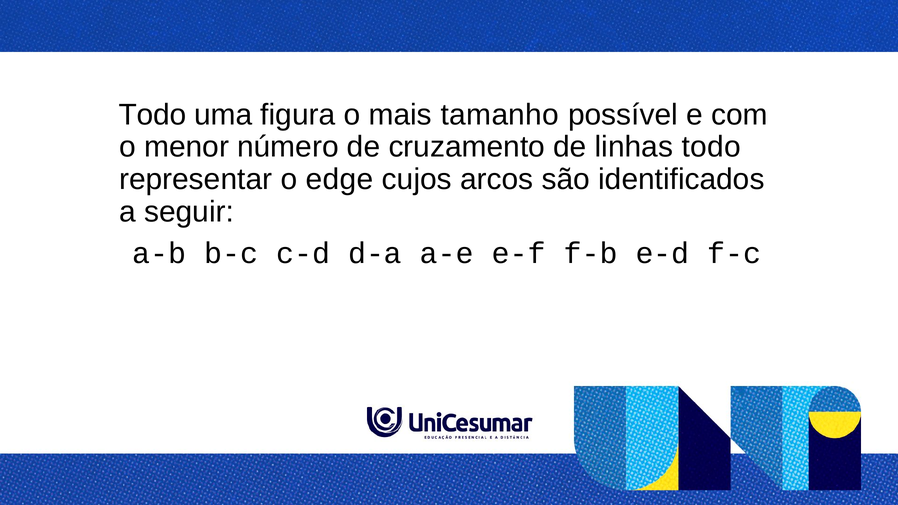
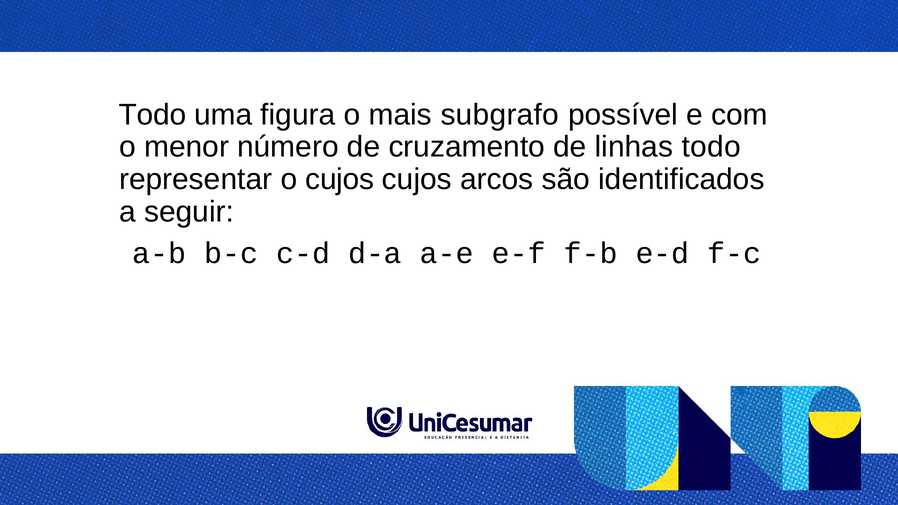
tamanho: tamanho -> subgrafo
o edge: edge -> cujos
